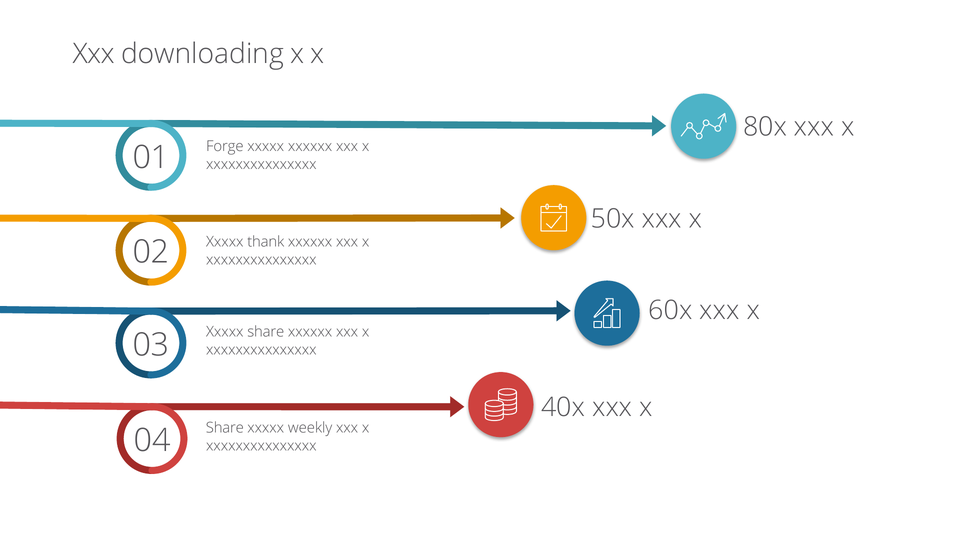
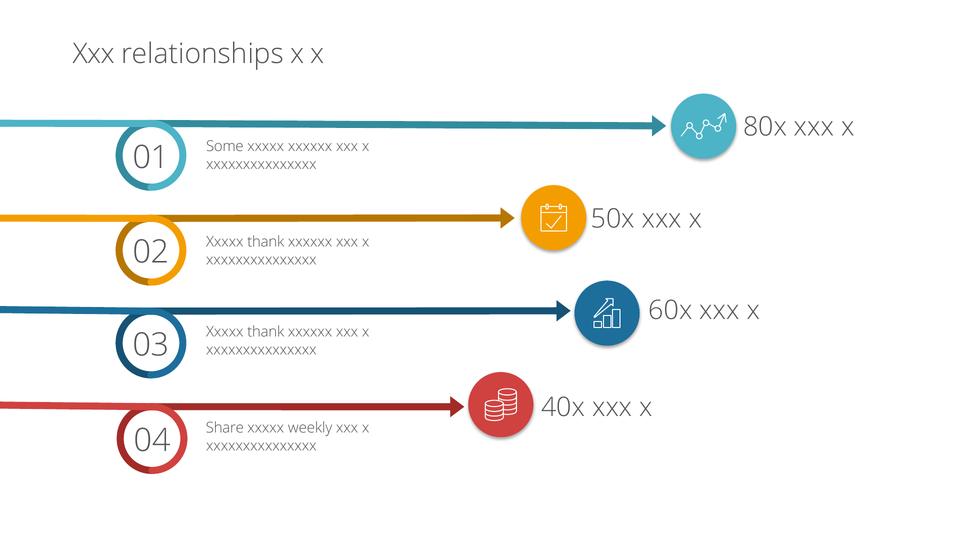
downloading: downloading -> relationships
Forge: Forge -> Some
share at (266, 332): share -> thank
